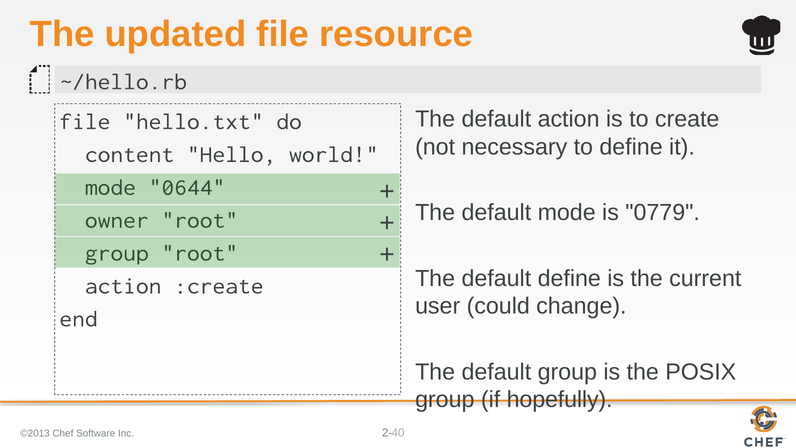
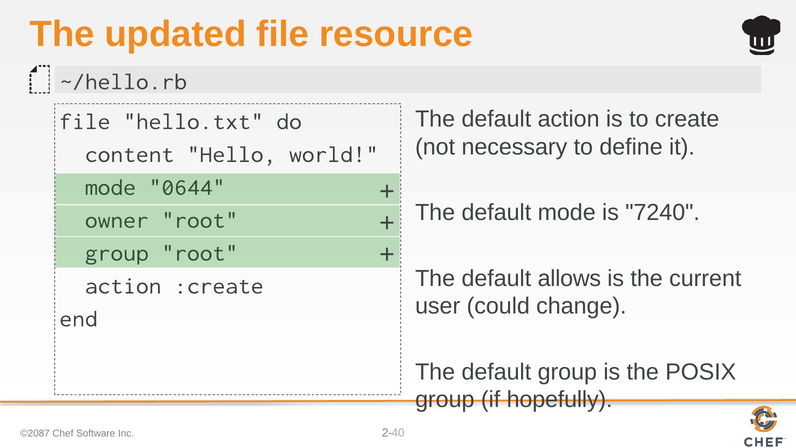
0779: 0779 -> 7240
default define: define -> allows
©2013: ©2013 -> ©2087
